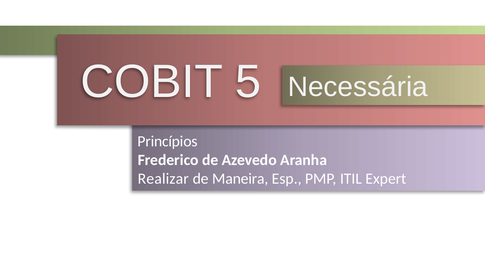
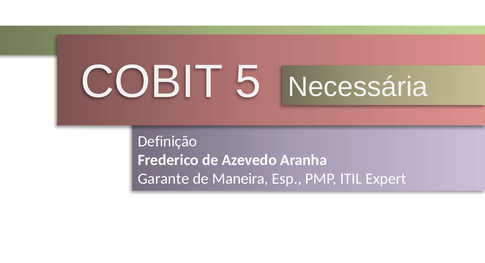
Princípios: Princípios -> Definição
Realizar: Realizar -> Garante
